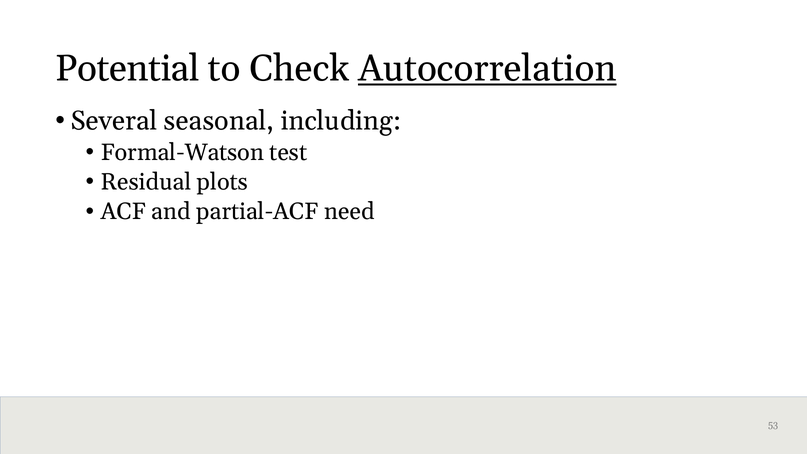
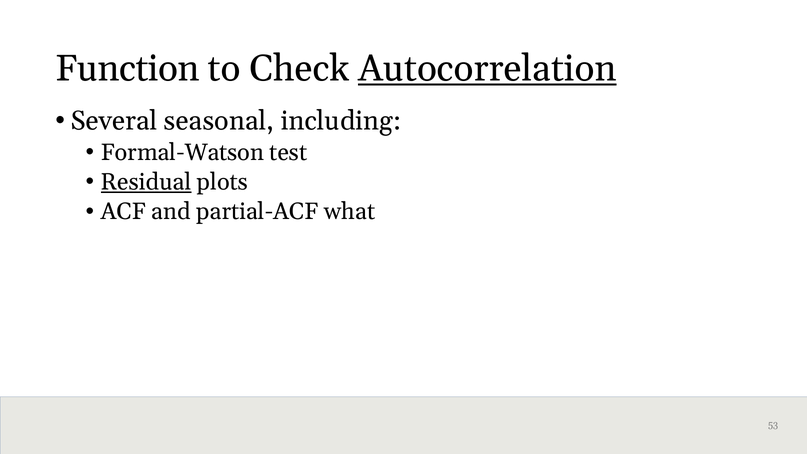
Potential: Potential -> Function
Residual underline: none -> present
need: need -> what
